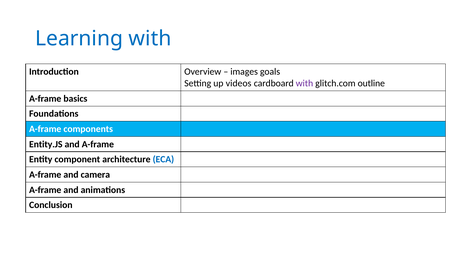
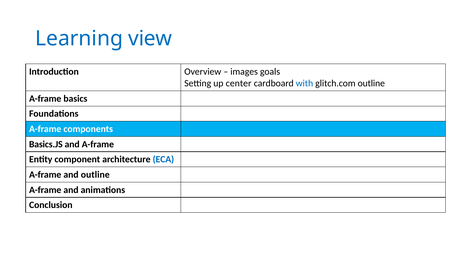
Learning with: with -> view
videos: videos -> center
with at (304, 83) colour: purple -> blue
Entity.JS: Entity.JS -> Basics.JS
and camera: camera -> outline
